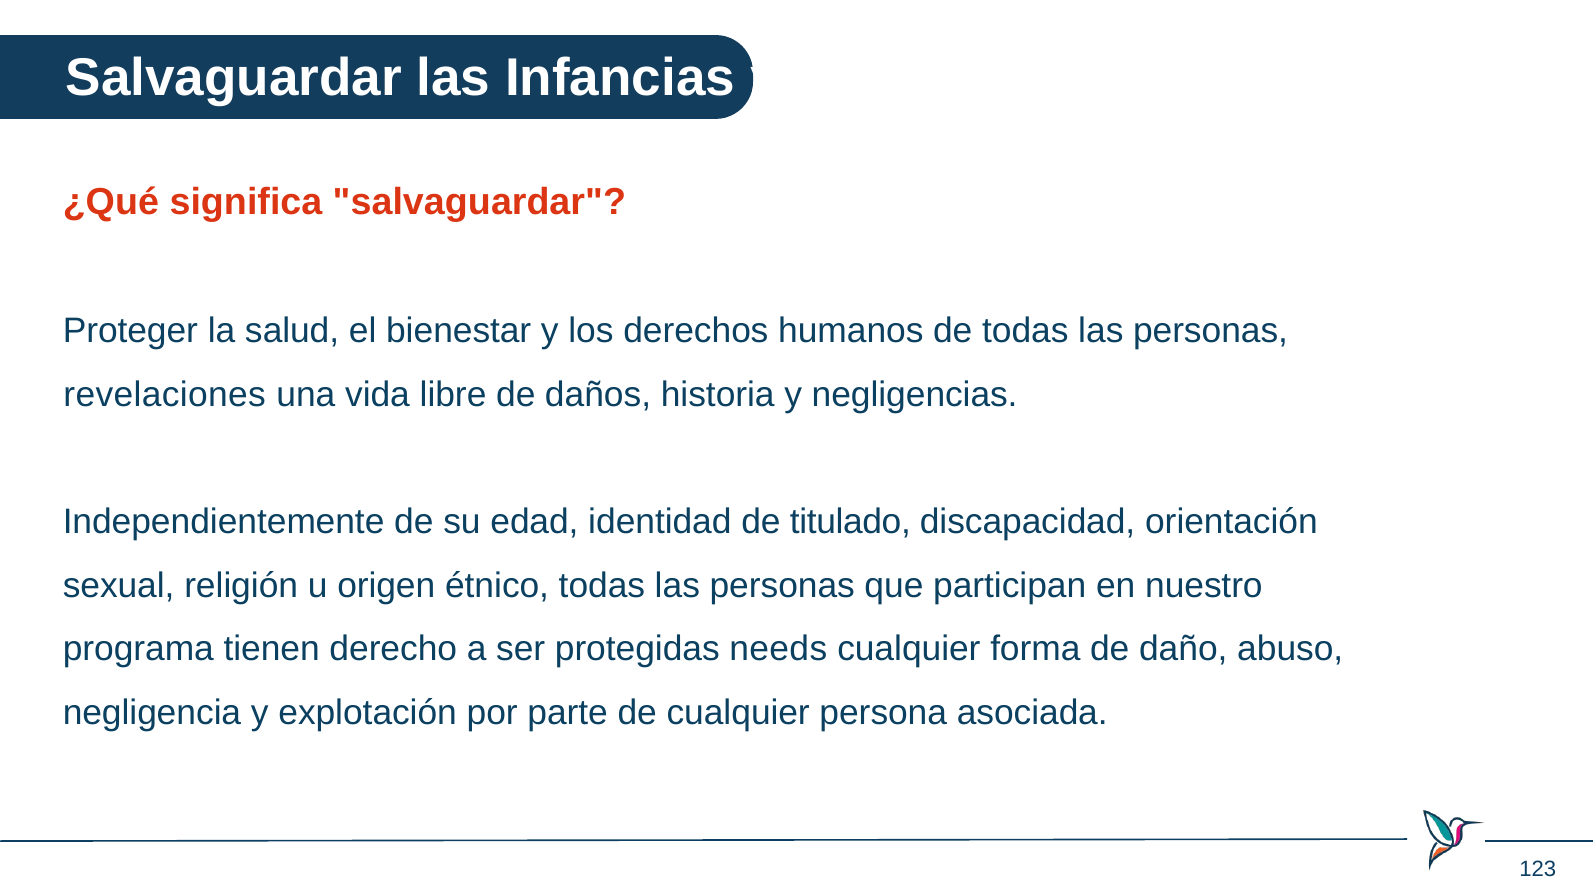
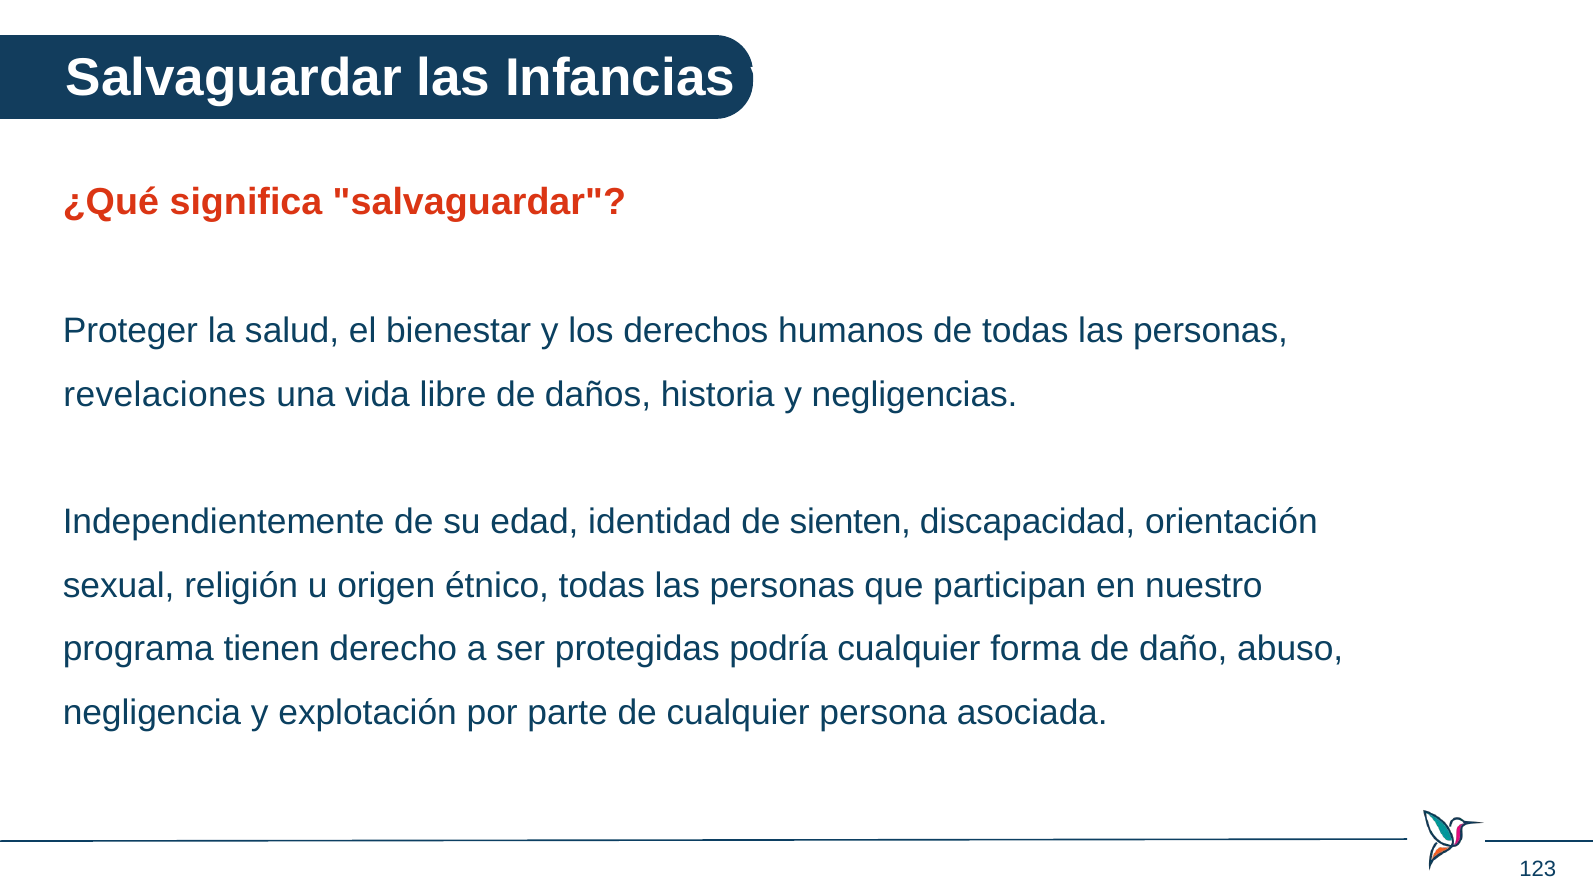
titulado: titulado -> sienten
needs: needs -> podría
